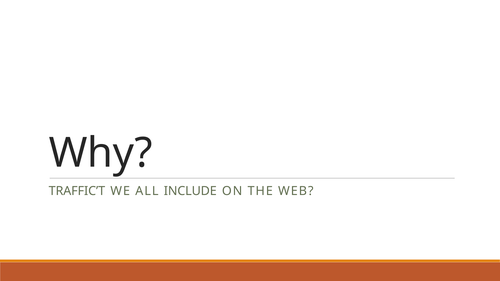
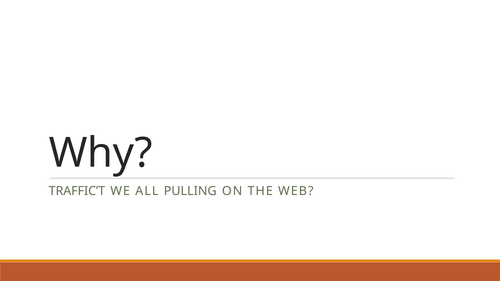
INCLUDE: INCLUDE -> PULLING
